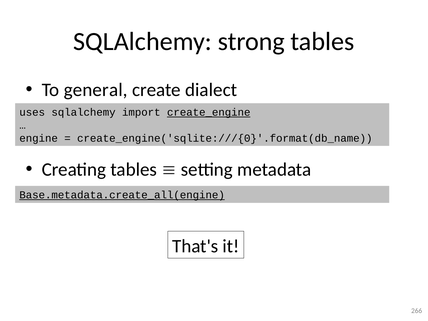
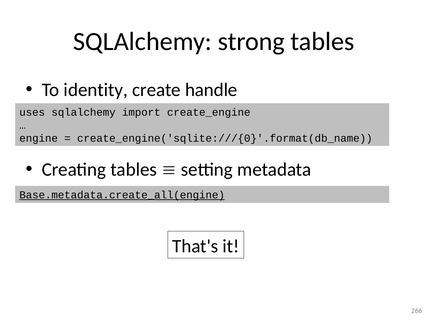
general: general -> identity
dialect: dialect -> handle
create_engine underline: present -> none
